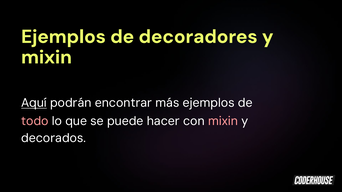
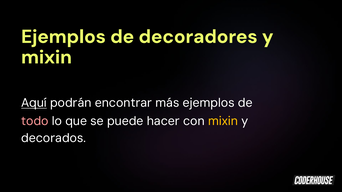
mixin at (223, 121) colour: pink -> yellow
